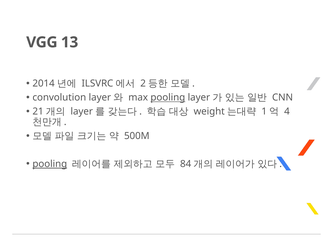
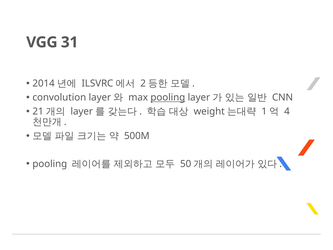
13: 13 -> 31
pooling at (50, 164) underline: present -> none
84: 84 -> 50
